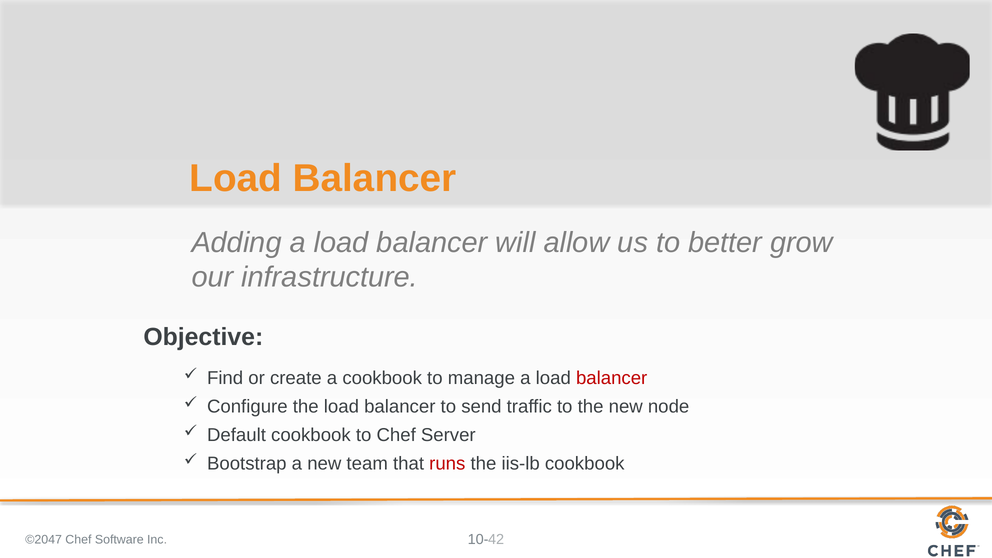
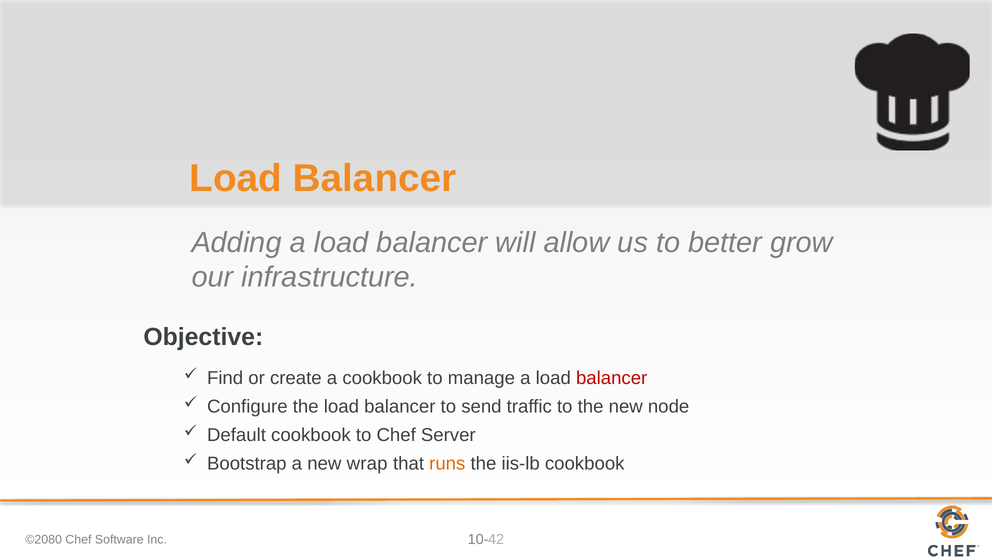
team: team -> wrap
runs colour: red -> orange
©2047: ©2047 -> ©2080
